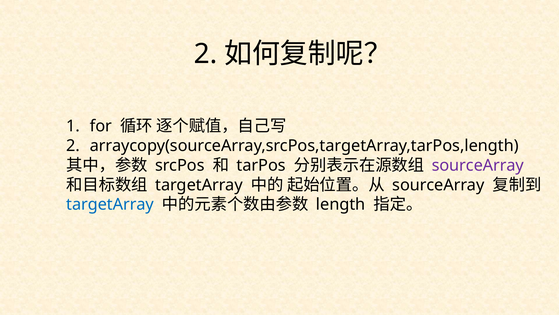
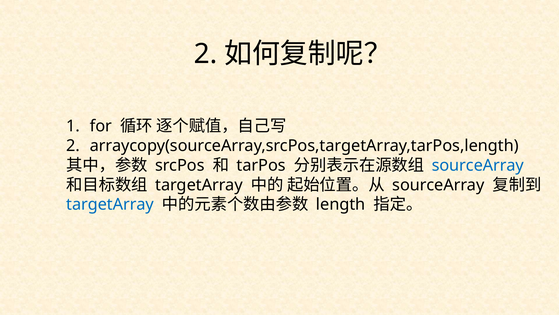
sourceArray at (478, 165) colour: purple -> blue
